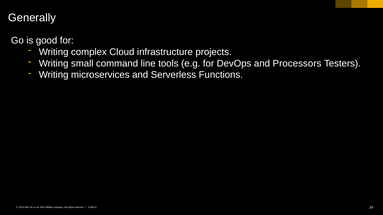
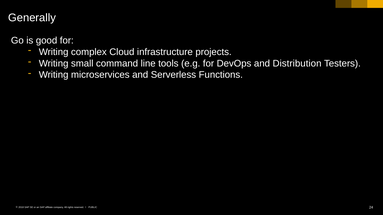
Processors: Processors -> Distribution
